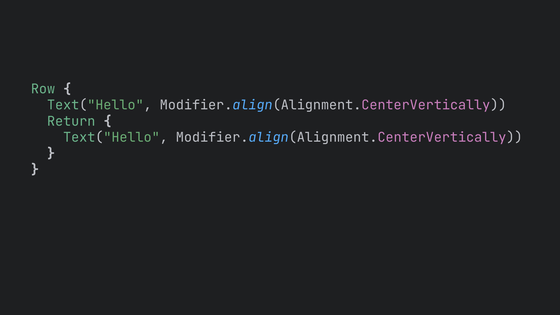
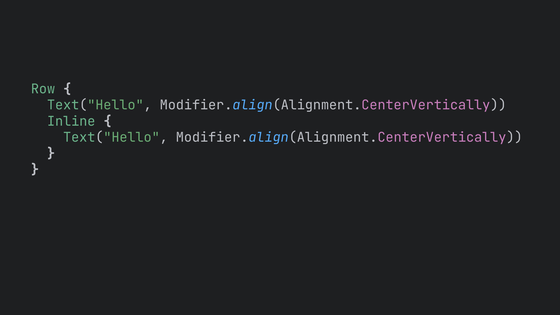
Return: Return -> Inline
